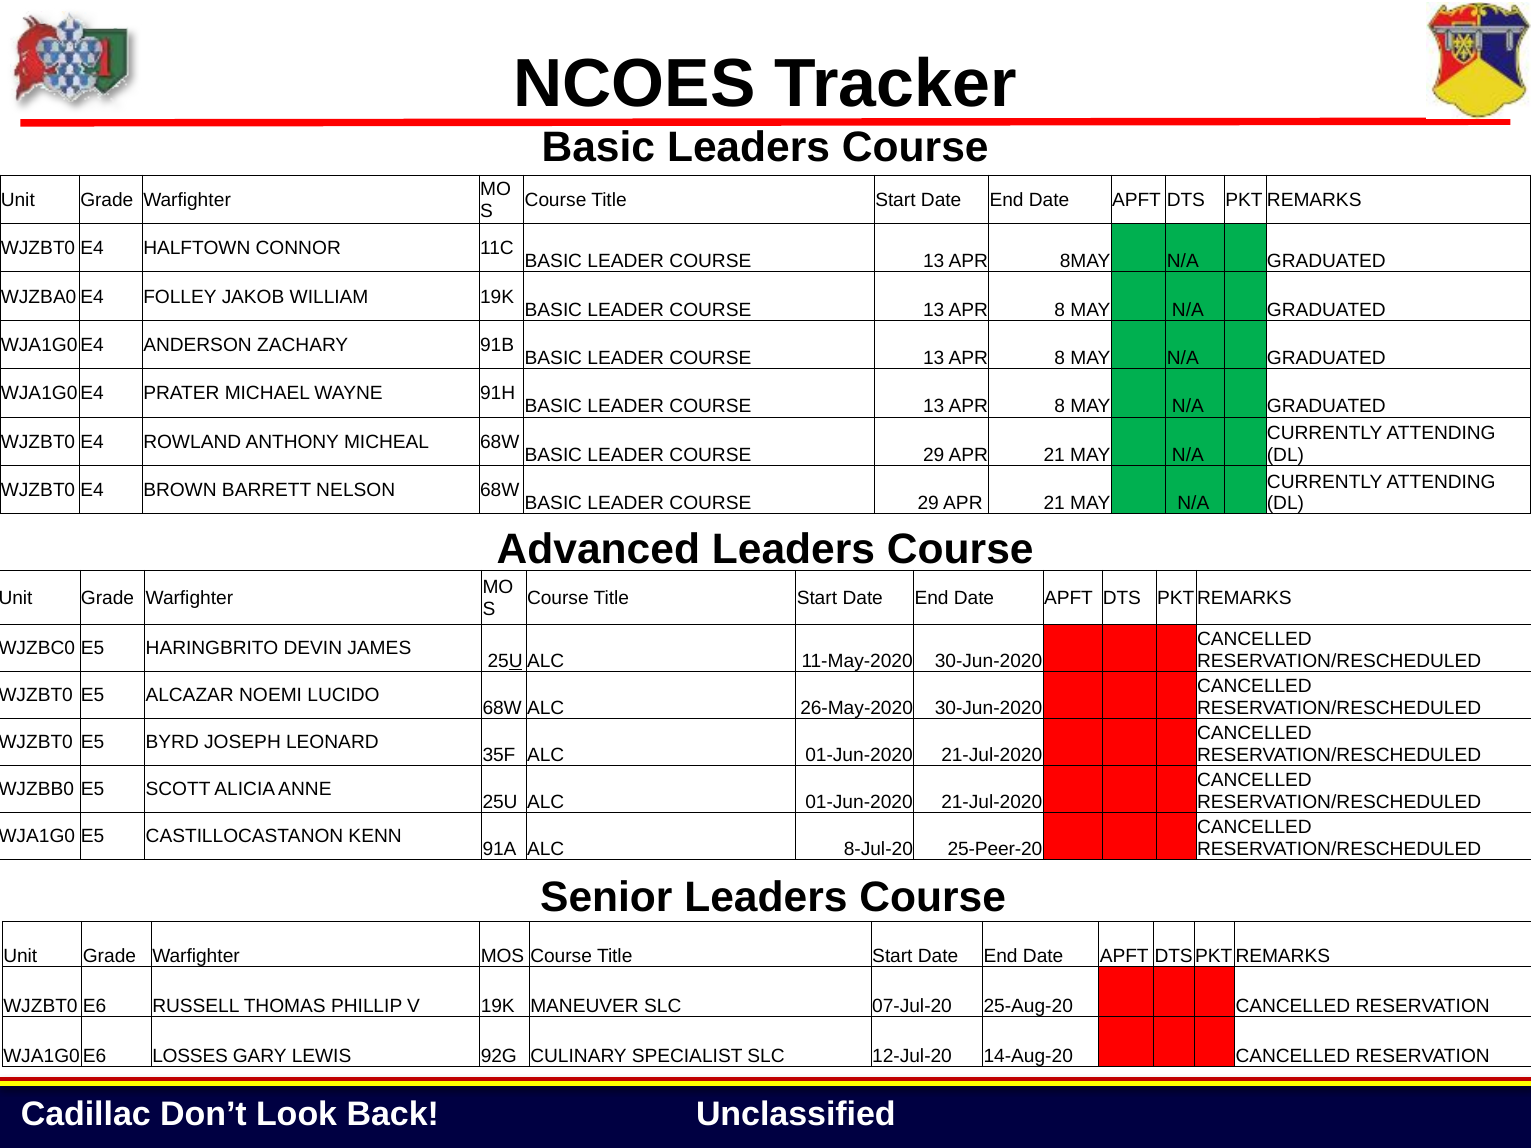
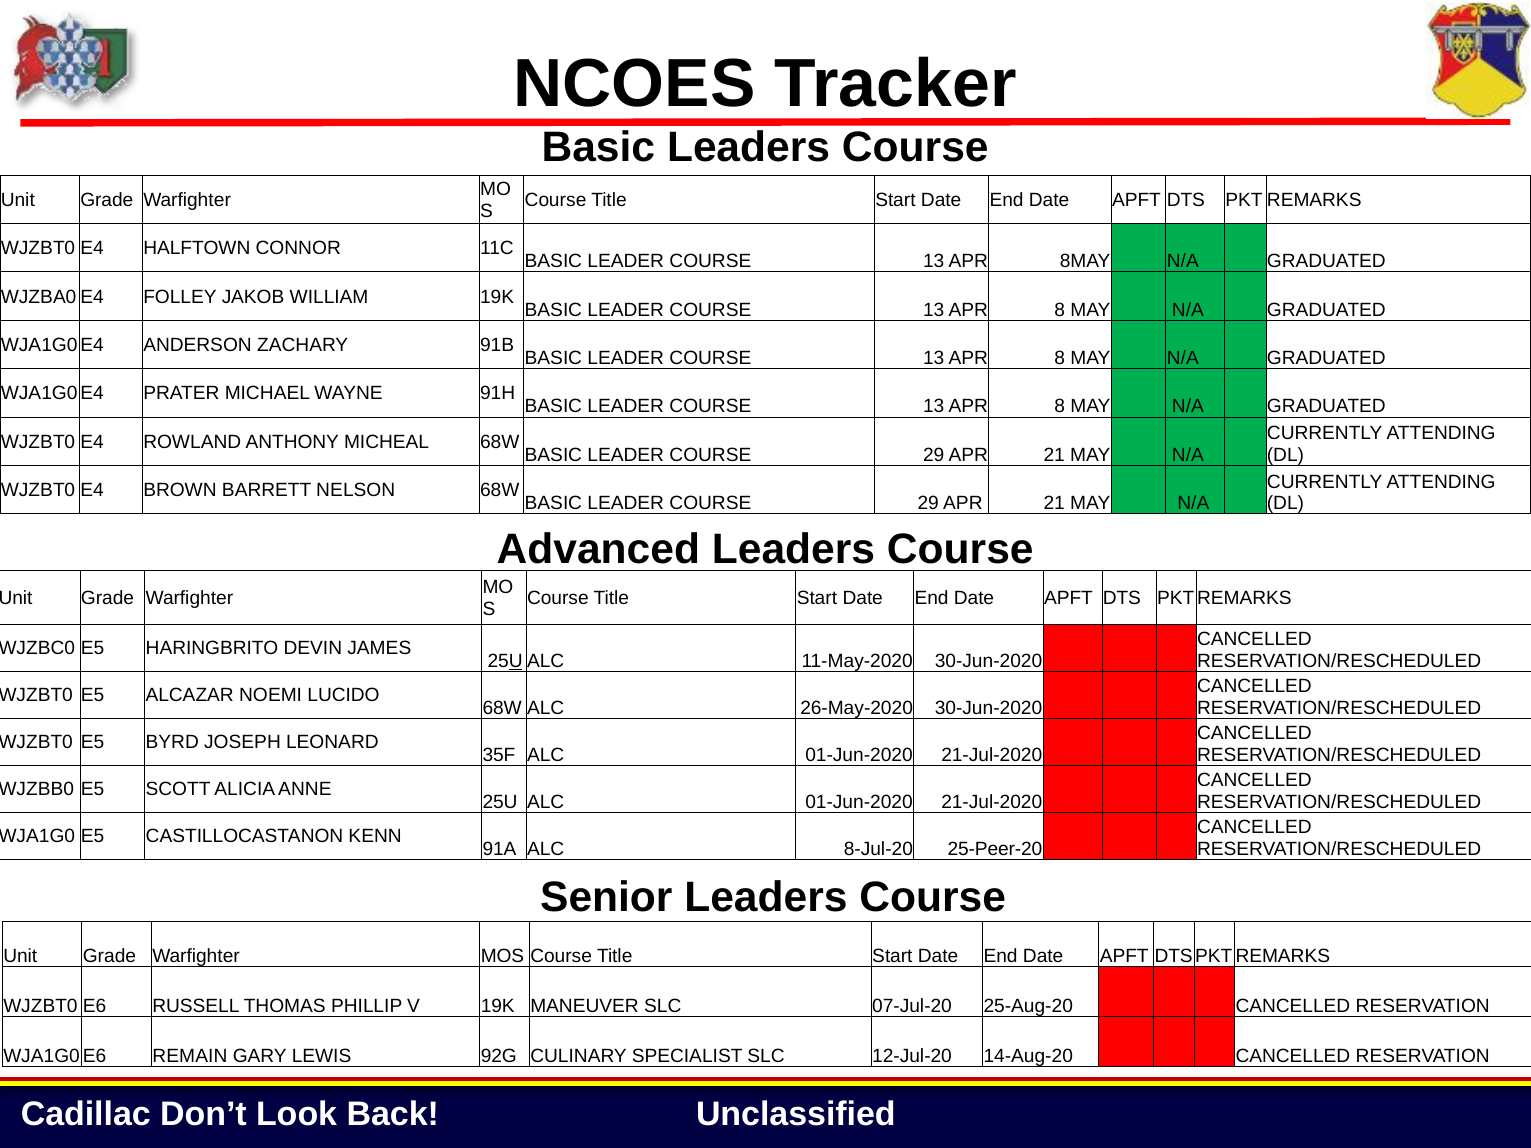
LOSSES: LOSSES -> REMAIN
